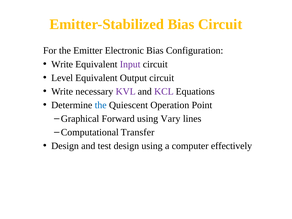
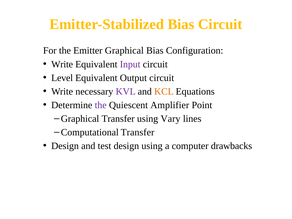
Emitter Electronic: Electronic -> Graphical
KCL colour: purple -> orange
the at (101, 105) colour: blue -> purple
Operation: Operation -> Amplifier
Graphical Forward: Forward -> Transfer
effectively: effectively -> drawbacks
